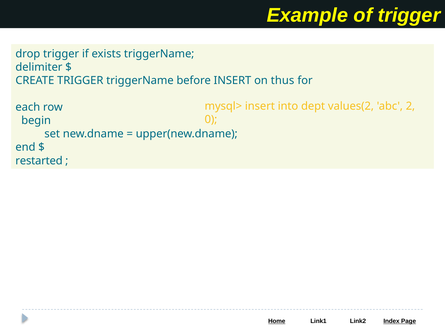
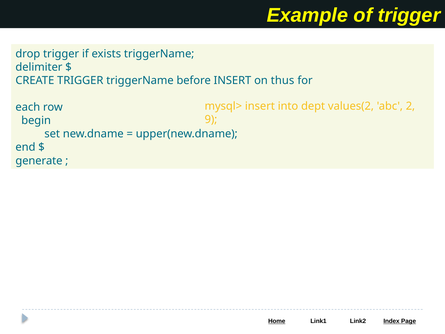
0: 0 -> 9
restarted: restarted -> generate
